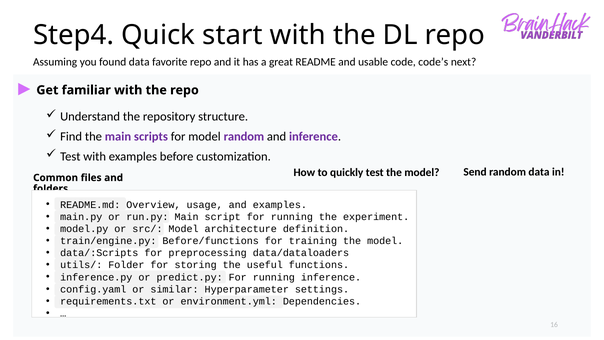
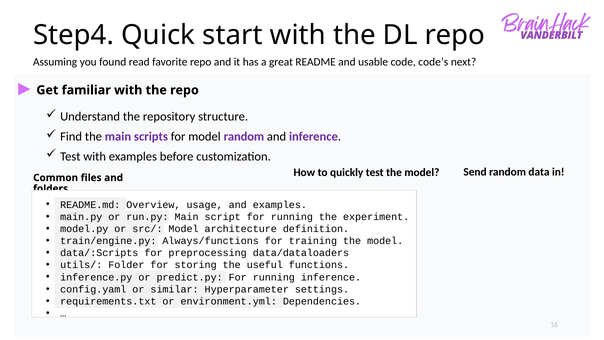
found data: data -> read
Before/functions: Before/functions -> Always/functions
